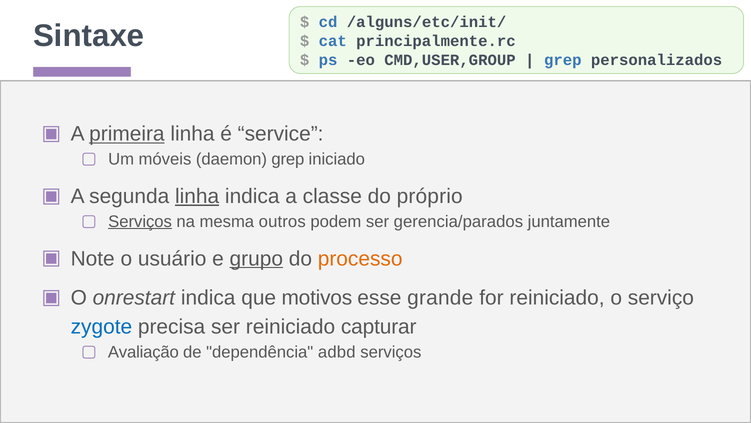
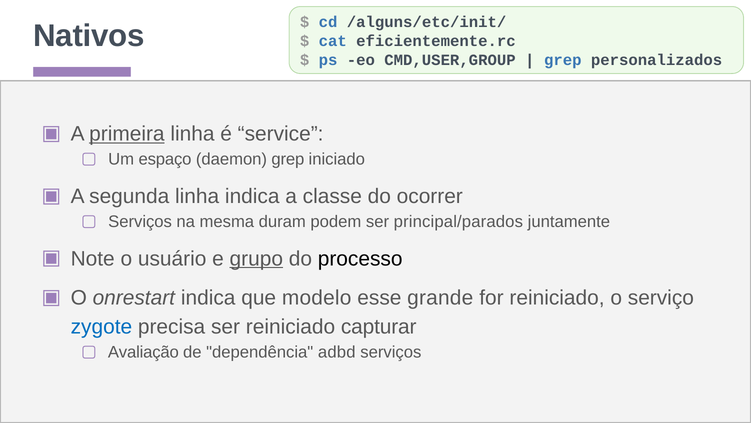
Sintaxe: Sintaxe -> Nativos
principalmente.rc: principalmente.rc -> eficientemente.rc
móveis: móveis -> espaço
linha at (197, 196) underline: present -> none
próprio: próprio -> ocorrer
Serviços at (140, 221) underline: present -> none
outros: outros -> duram
gerencia/parados: gerencia/parados -> principal/parados
processo colour: orange -> black
motivos: motivos -> modelo
